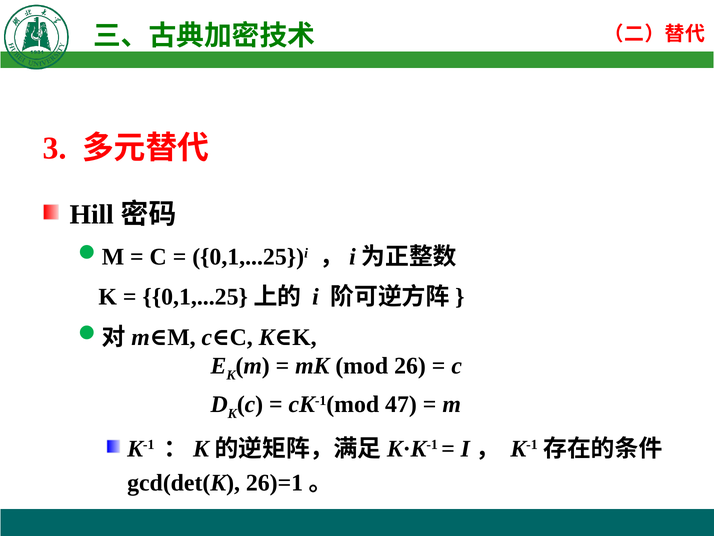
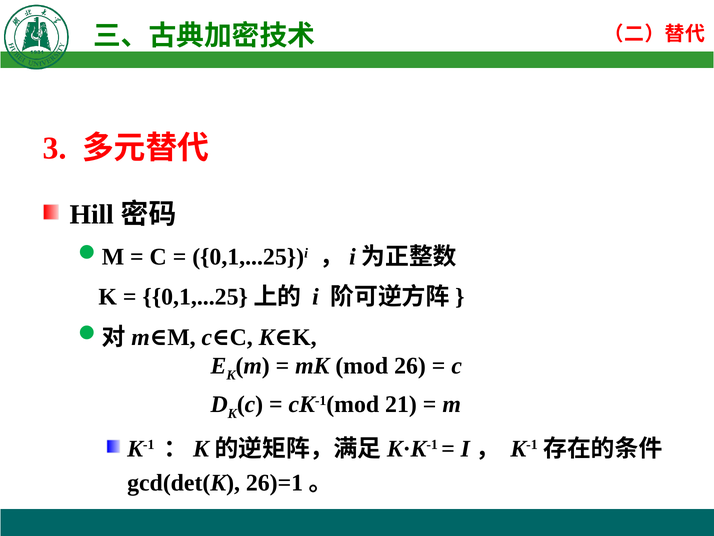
47: 47 -> 21
